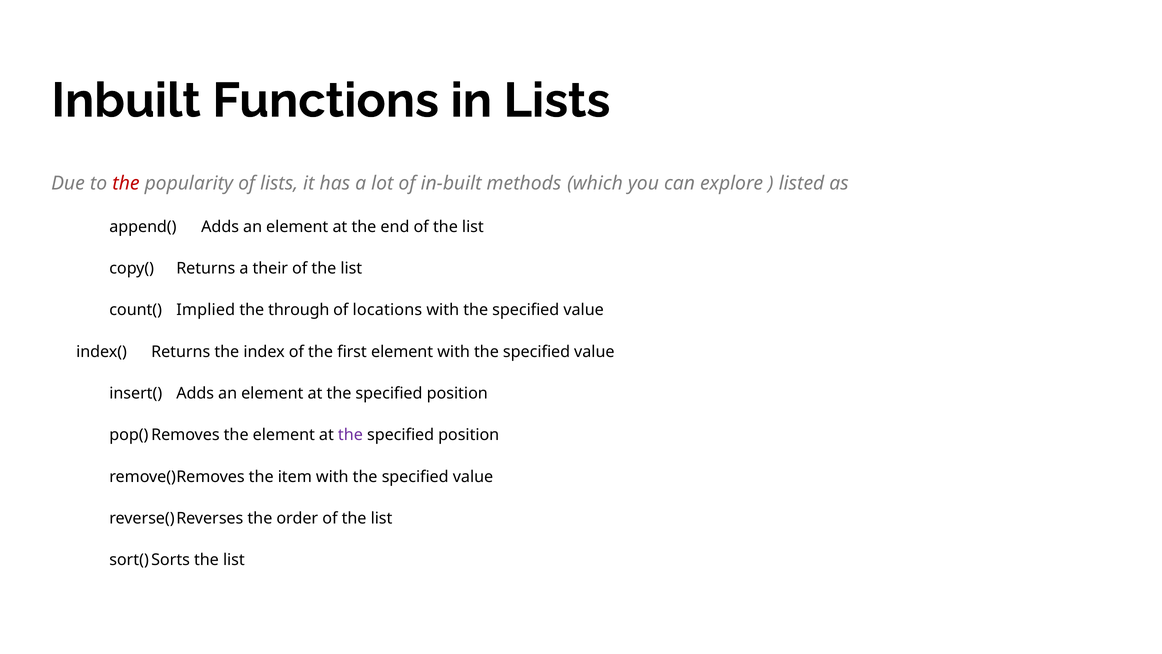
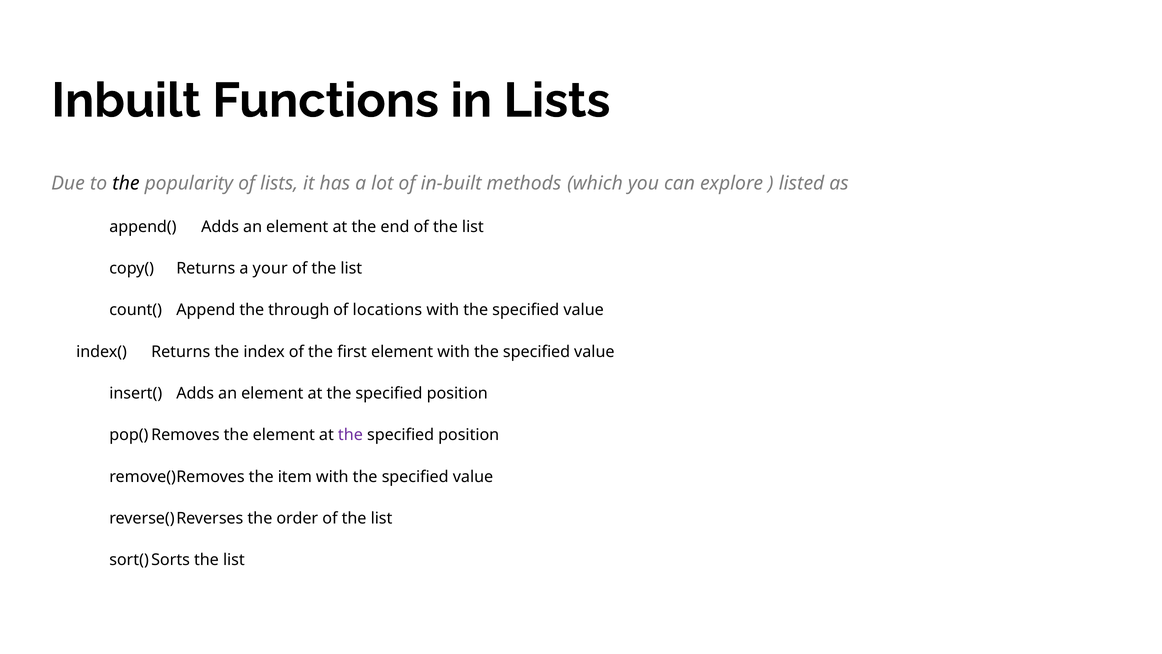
the at (126, 183) colour: red -> black
their: their -> your
Implied: Implied -> Append
